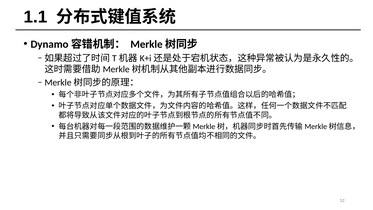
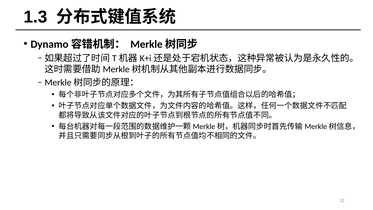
1.1: 1.1 -> 1.3
